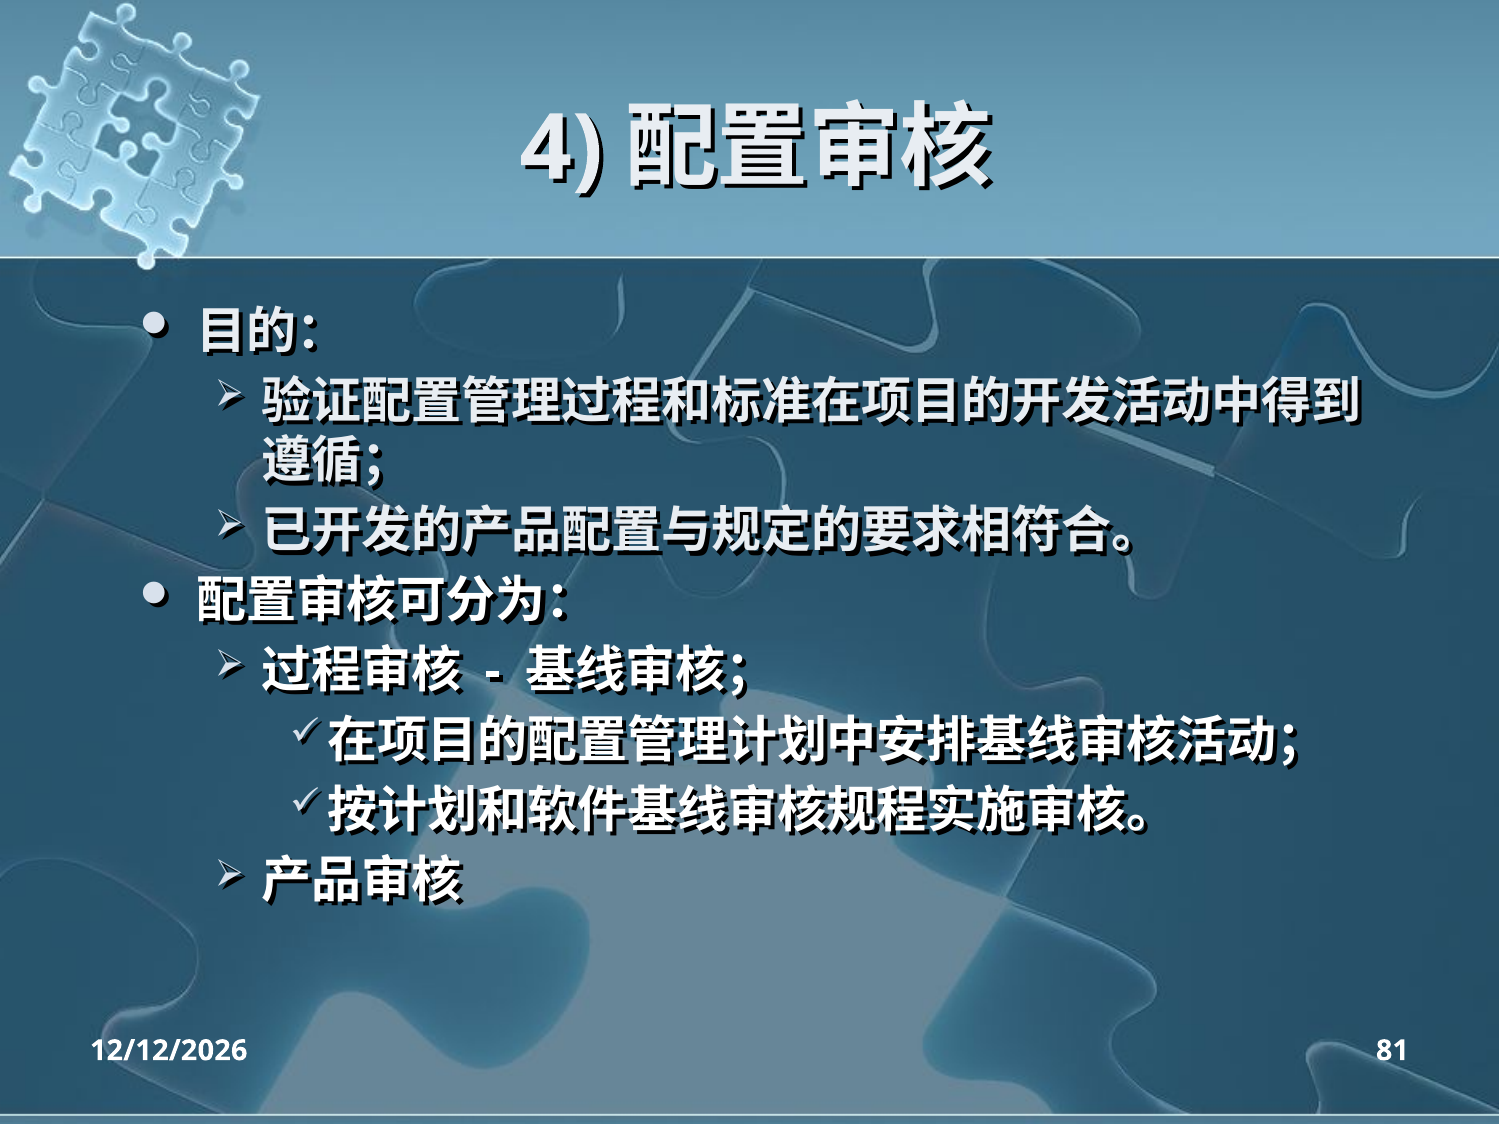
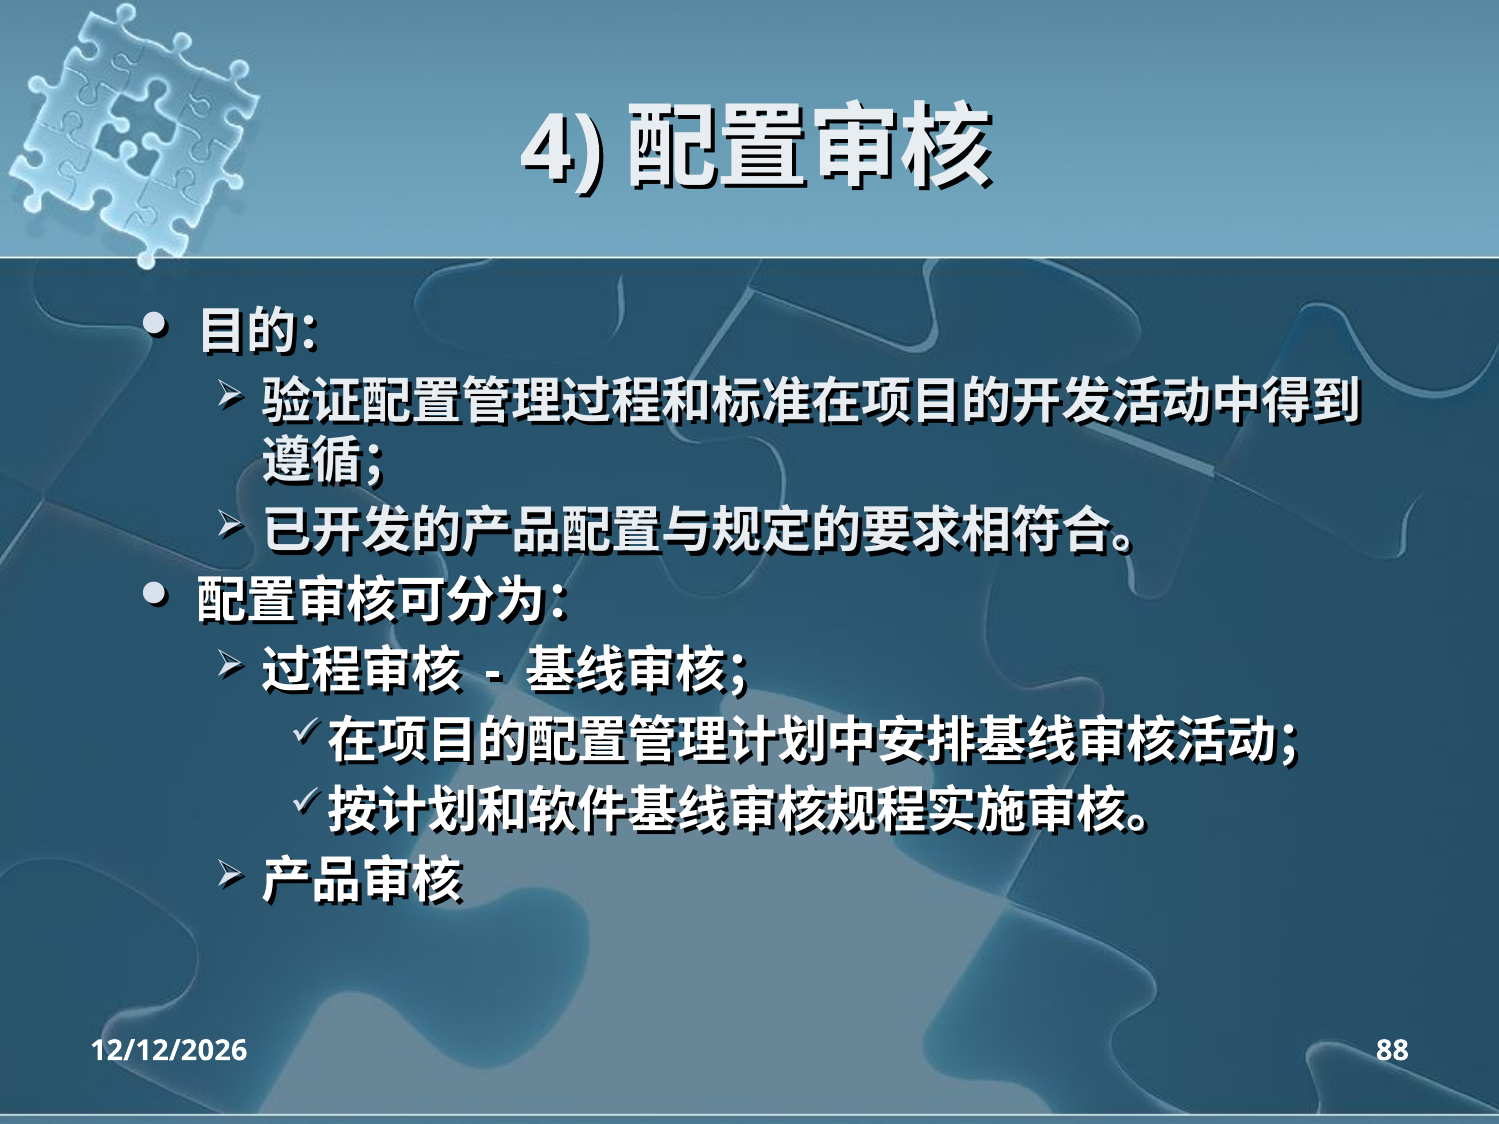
81: 81 -> 88
